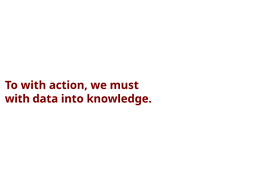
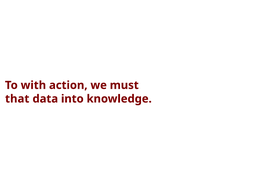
with at (17, 99): with -> that
